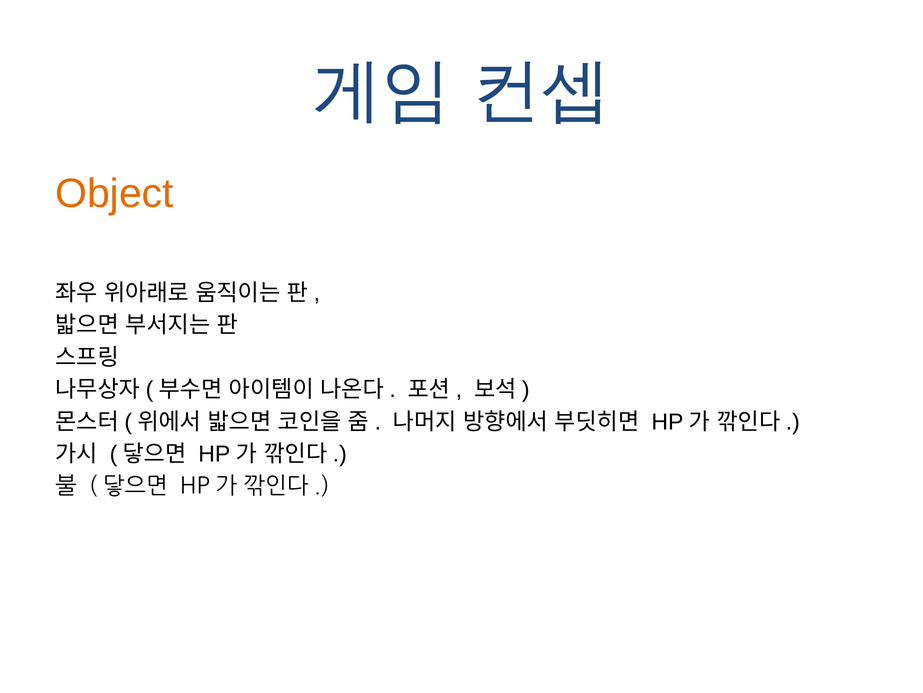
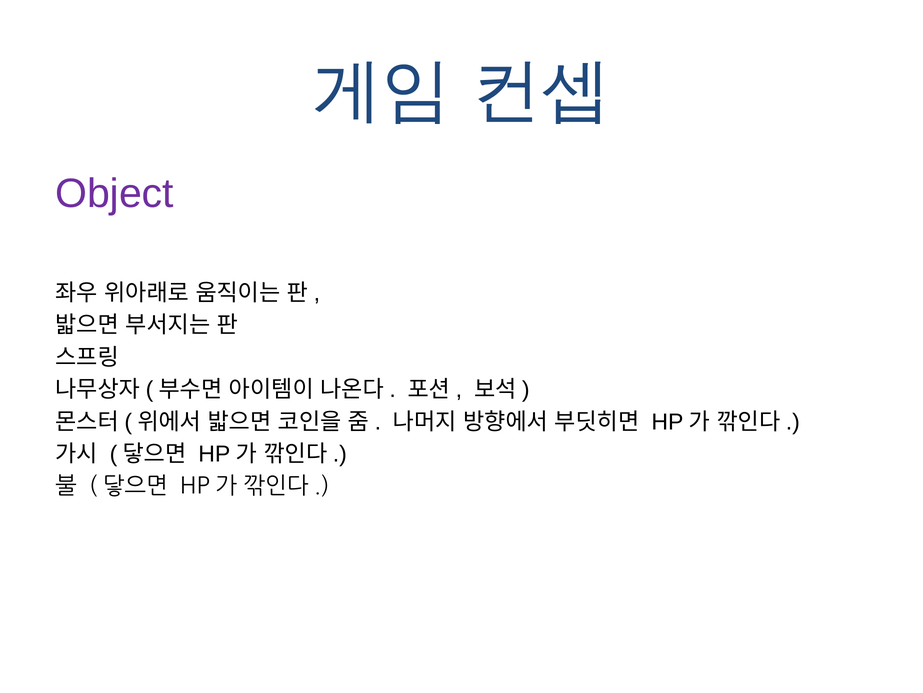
Object colour: orange -> purple
